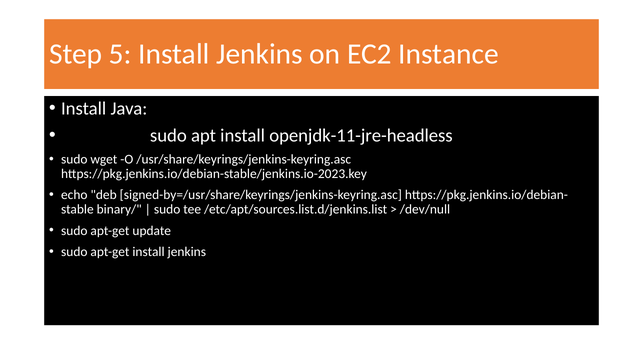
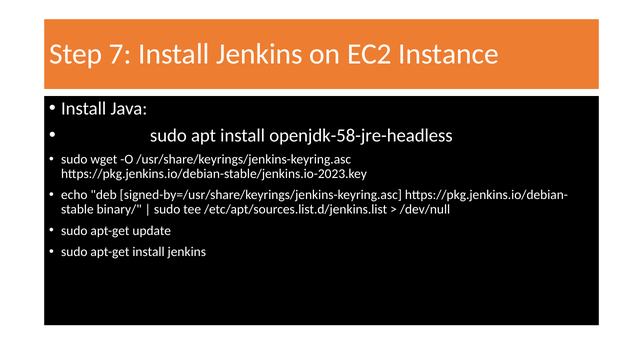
5: 5 -> 7
openjdk-11-jre-headless: openjdk-11-jre-headless -> openjdk-58-jre-headless
